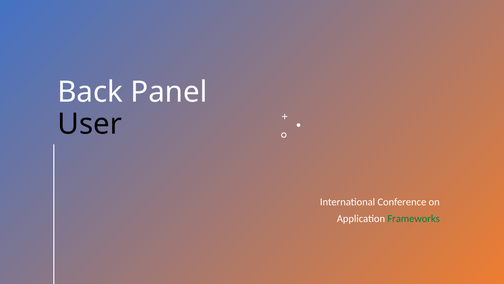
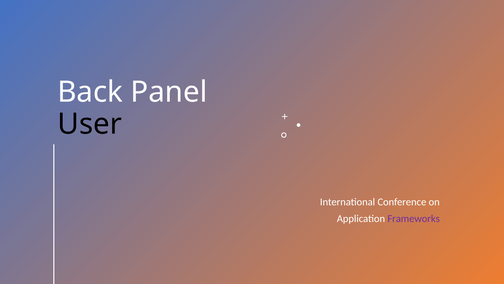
Frameworks colour: green -> purple
